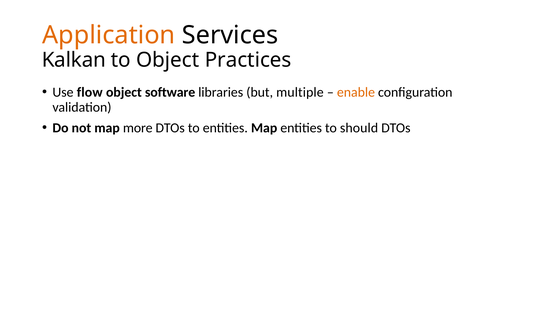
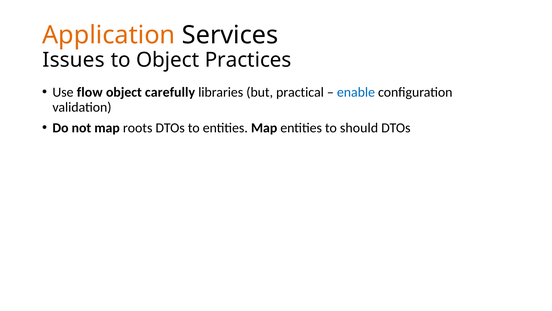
Kalkan: Kalkan -> Issues
software: software -> carefully
multiple: multiple -> practical
enable colour: orange -> blue
more: more -> roots
